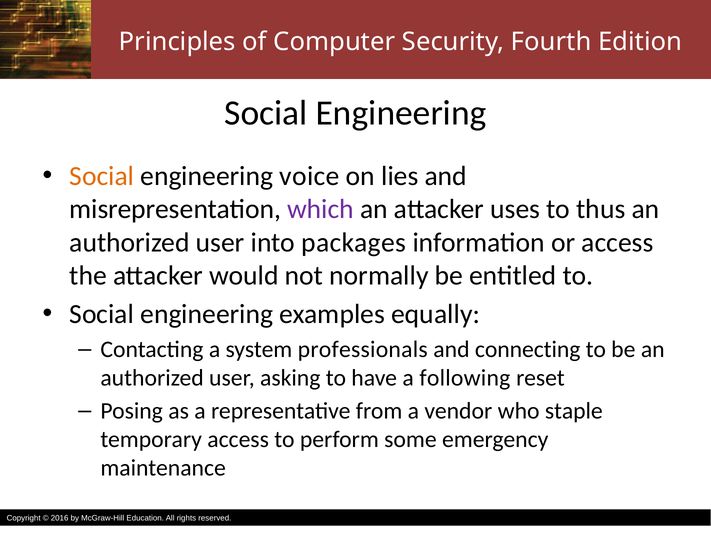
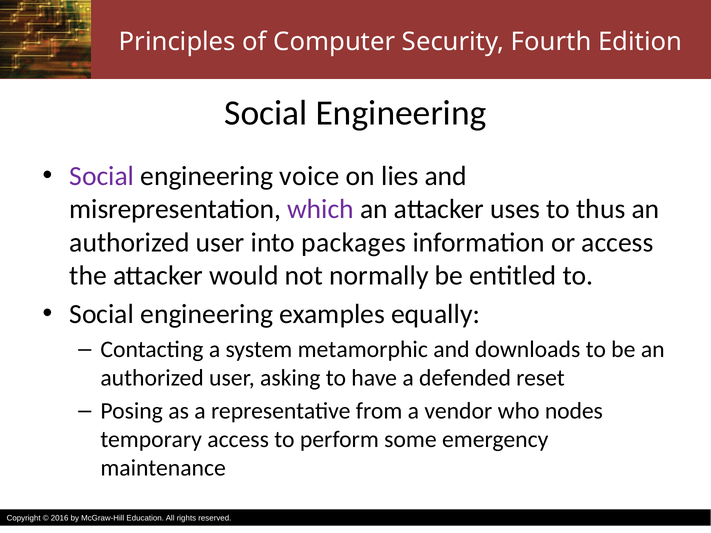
Social at (102, 176) colour: orange -> purple
professionals: professionals -> metamorphic
connecting: connecting -> downloads
following: following -> defended
staple: staple -> nodes
